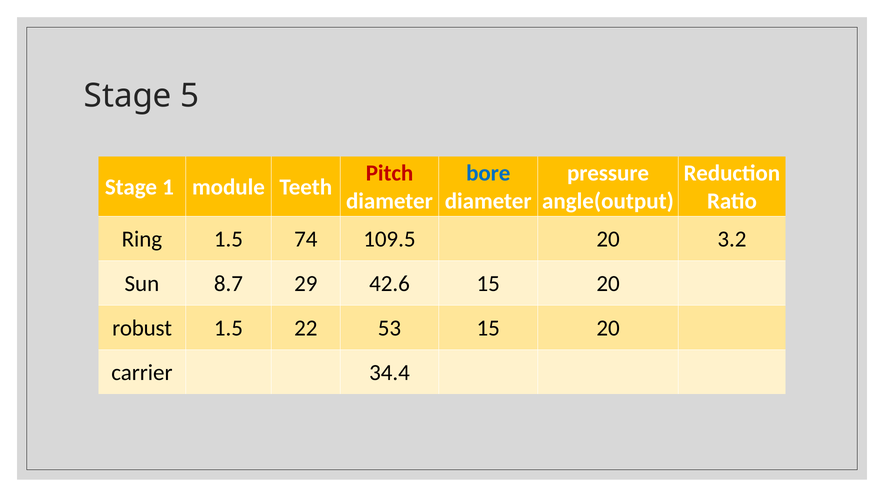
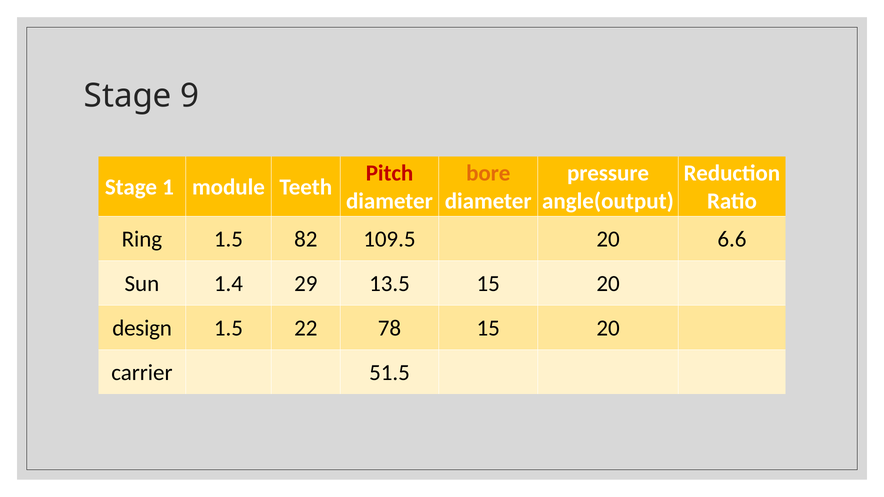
5: 5 -> 9
bore colour: blue -> orange
74: 74 -> 82
3.2: 3.2 -> 6.6
8.7: 8.7 -> 1.4
42.6: 42.6 -> 13.5
robust: robust -> design
53: 53 -> 78
34.4: 34.4 -> 51.5
